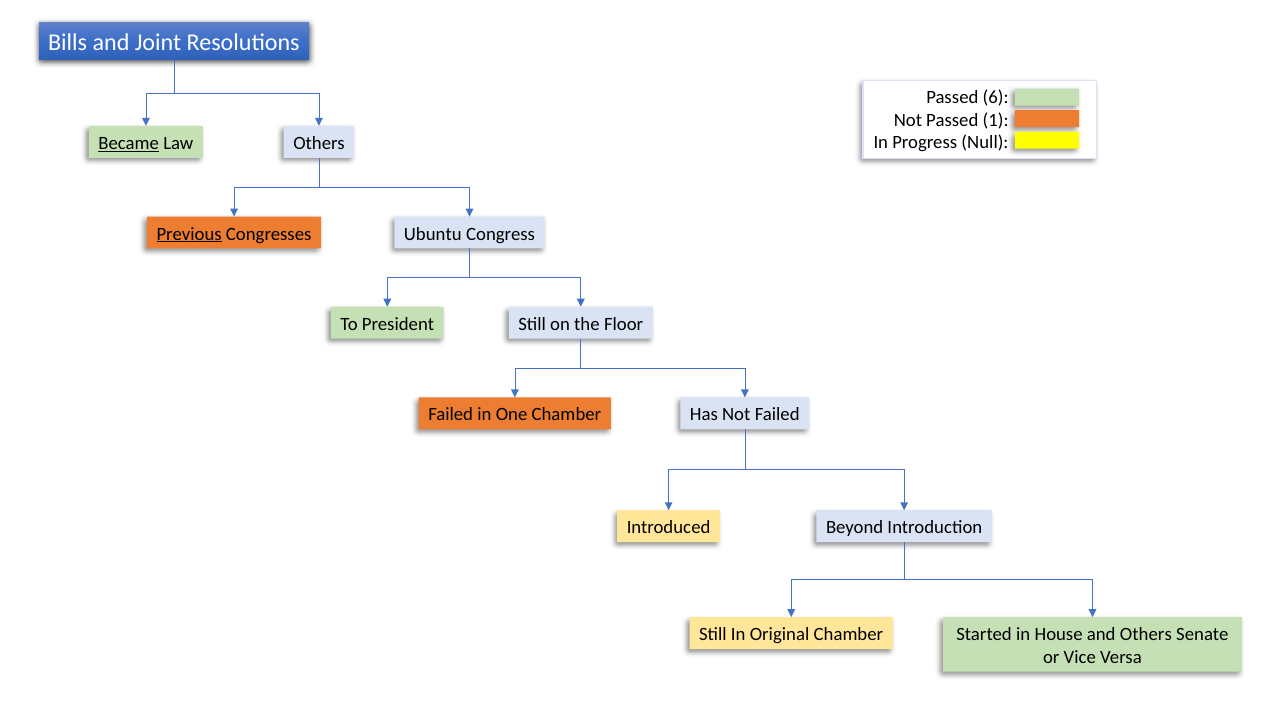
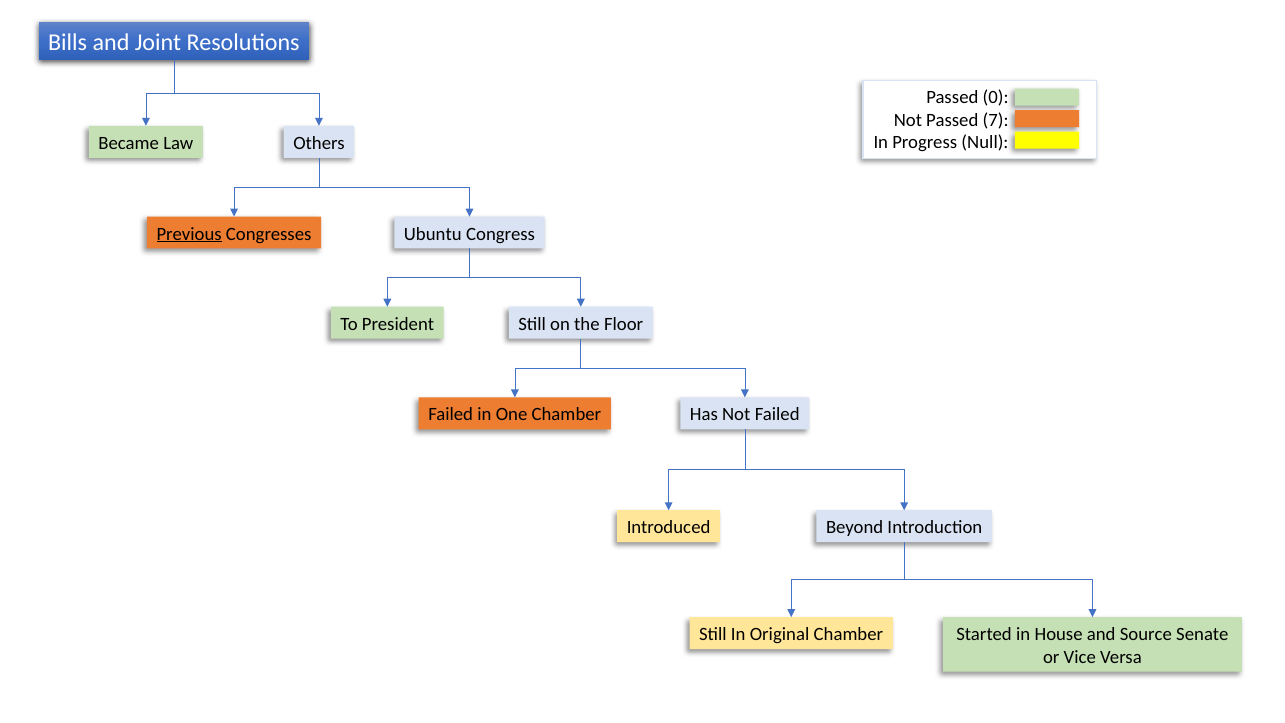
6: 6 -> 0
1: 1 -> 7
Became underline: present -> none
and Others: Others -> Source
